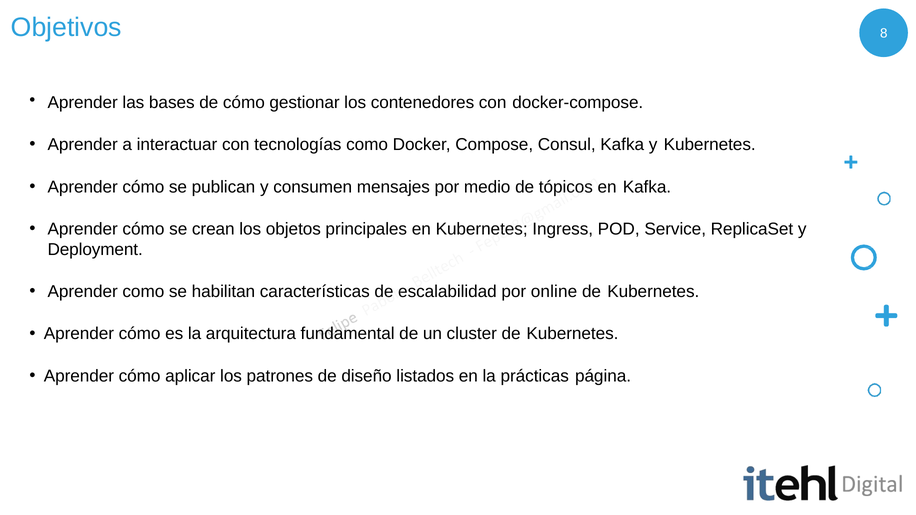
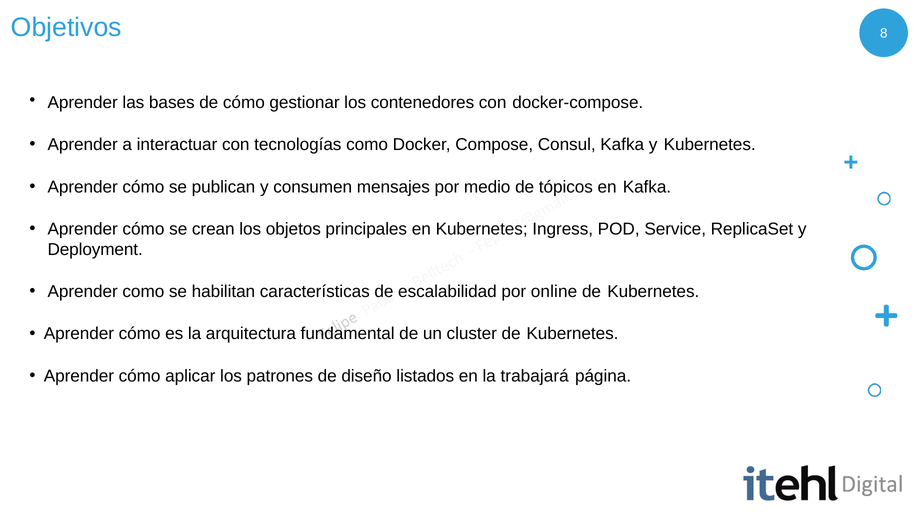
prácticas: prácticas -> trabajará
